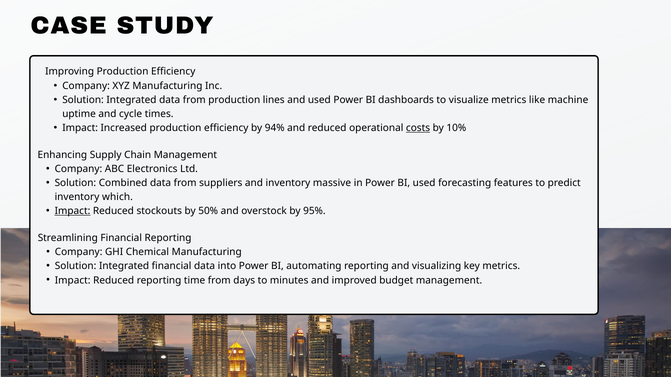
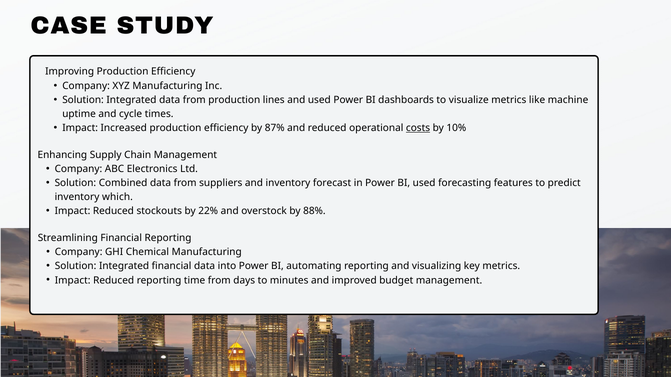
94%: 94% -> 87%
massive: massive -> forecast
Impact at (72, 211) underline: present -> none
50%: 50% -> 22%
95%: 95% -> 88%
